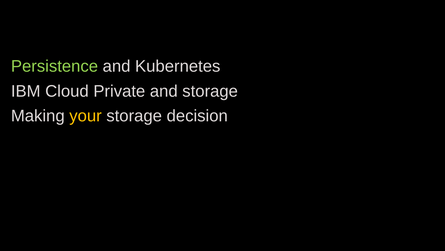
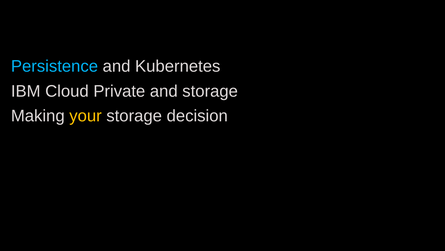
Persistence colour: light green -> light blue
